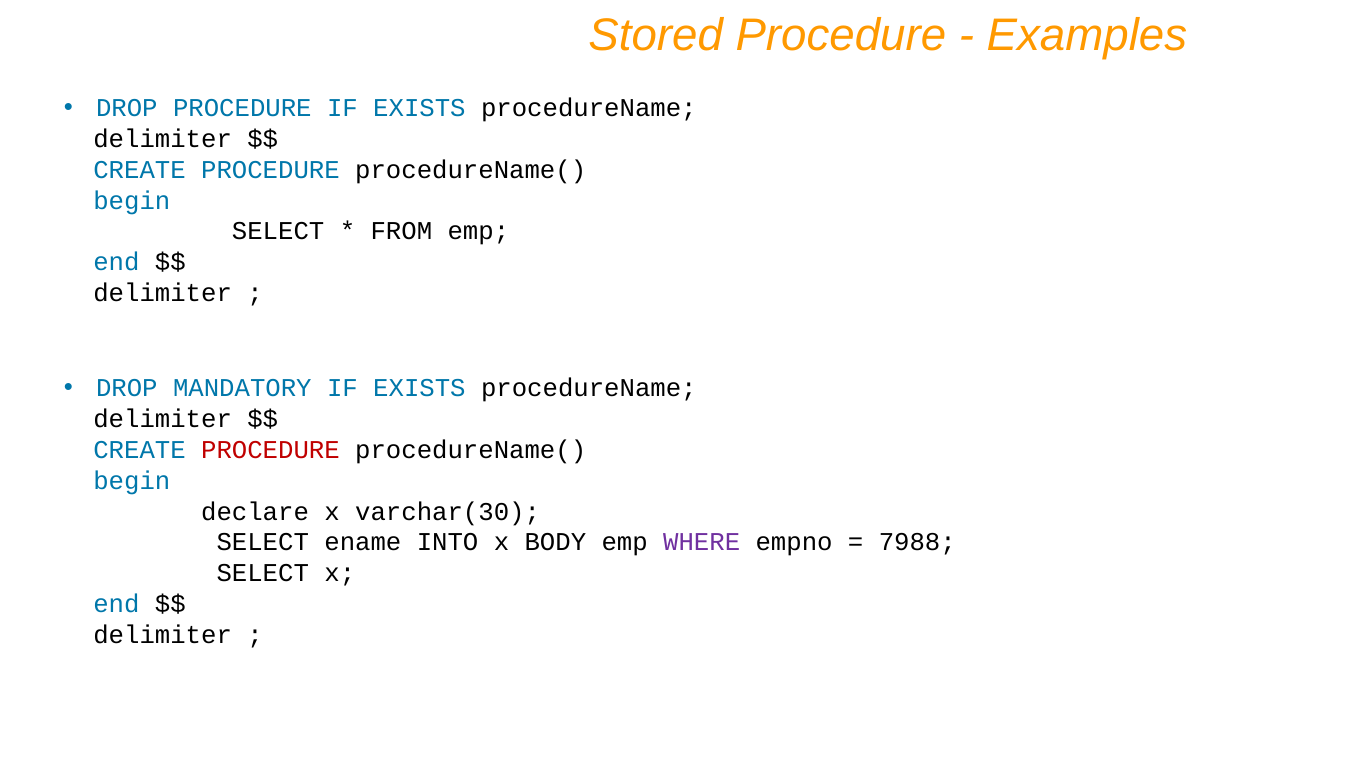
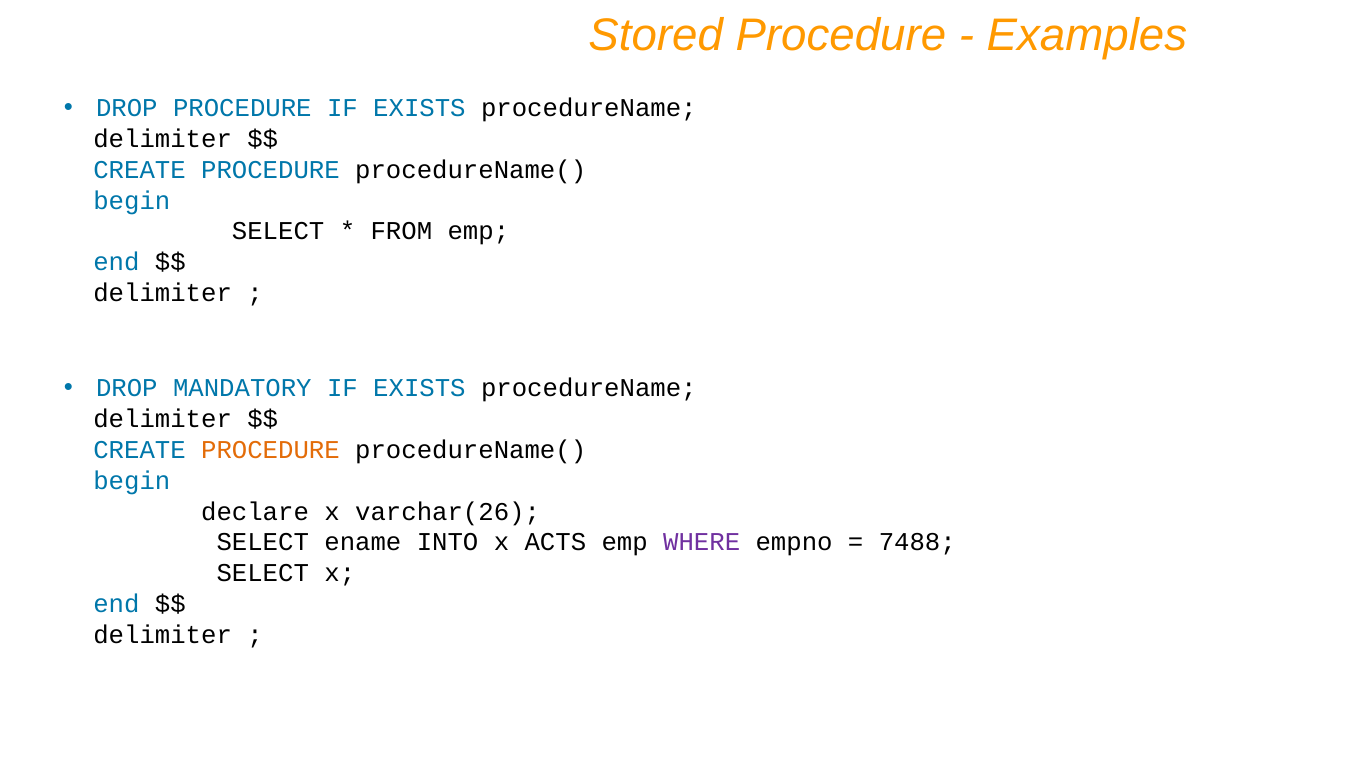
PROCEDURE at (270, 450) colour: red -> orange
varchar(30: varchar(30 -> varchar(26
BODY: BODY -> ACTS
7988: 7988 -> 7488
